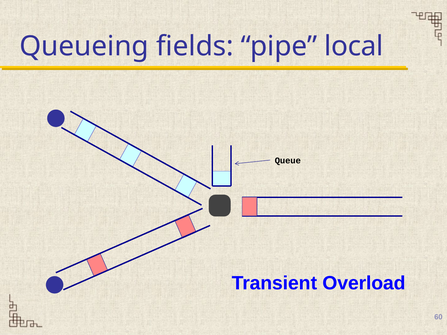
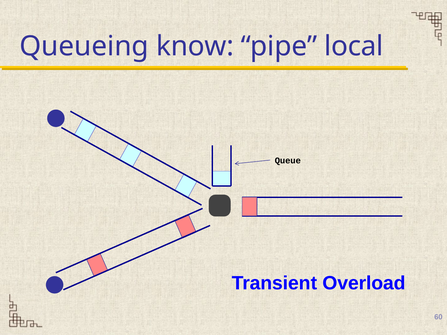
fields: fields -> know
